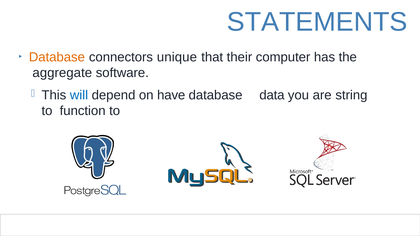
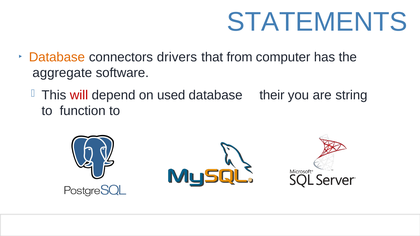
unique: unique -> drivers
their: their -> from
will colour: blue -> red
have: have -> used
data: data -> their
